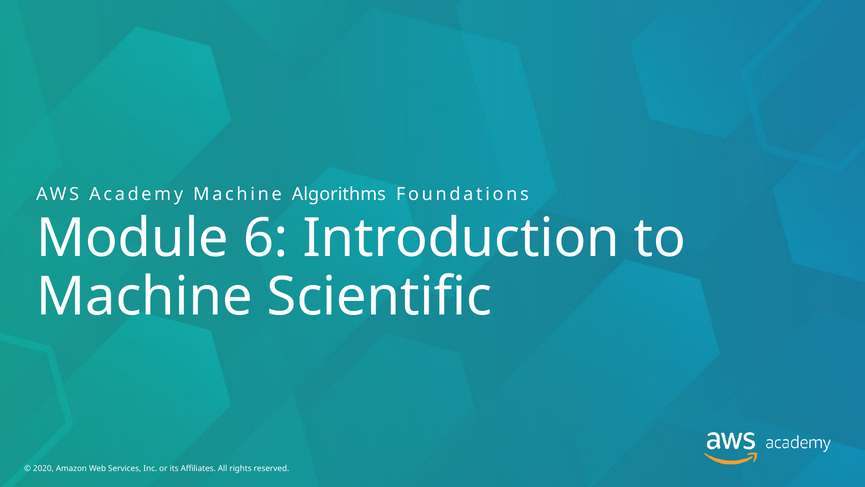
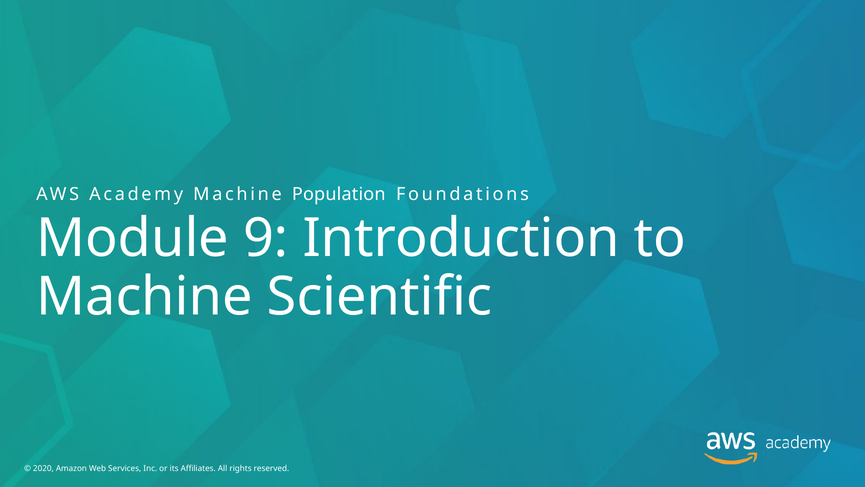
Algorithms: Algorithms -> Population
6: 6 -> 9
